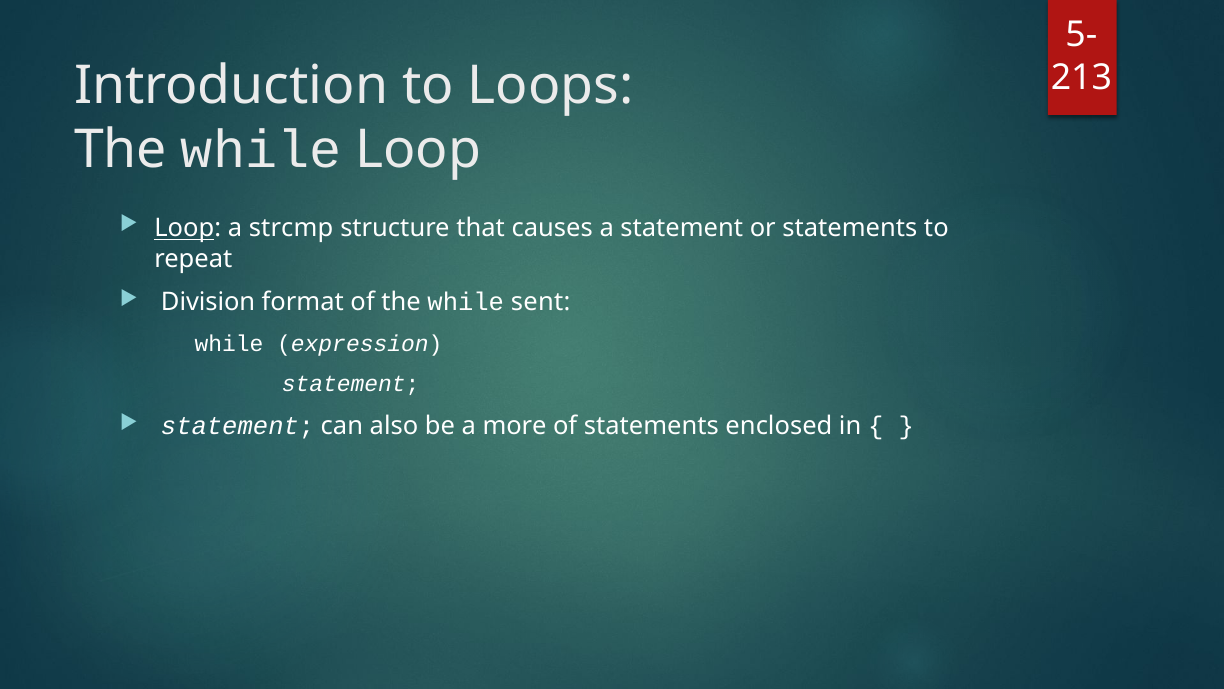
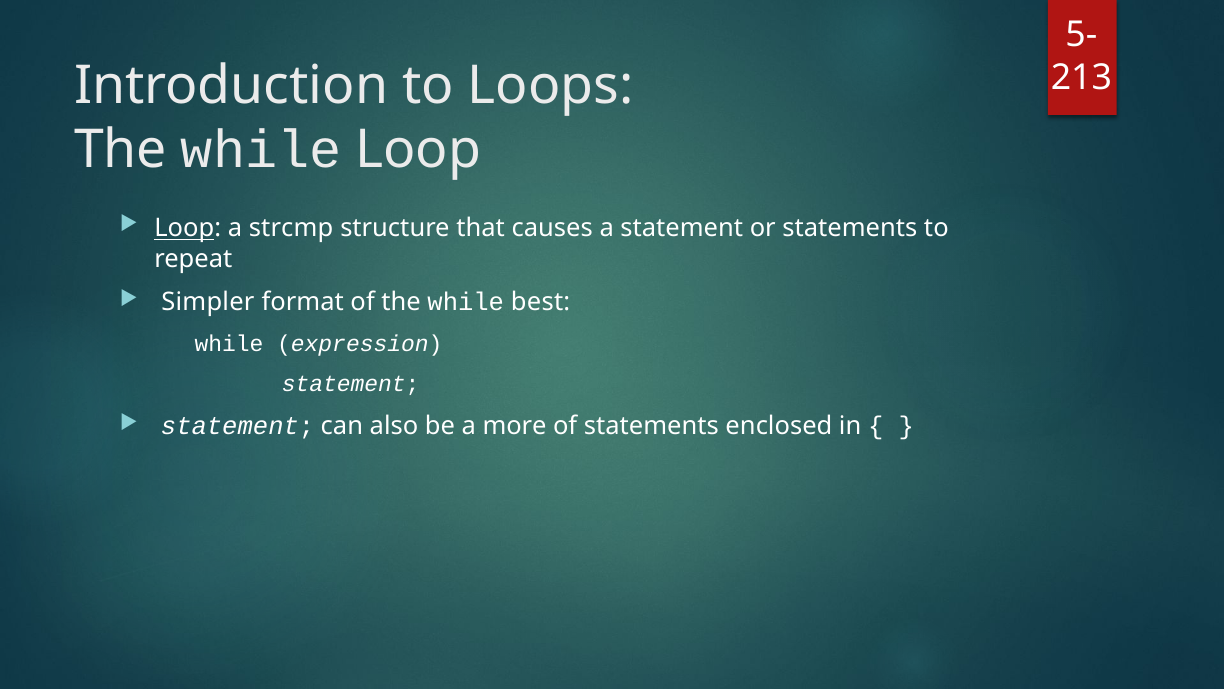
Division: Division -> Simpler
sent: sent -> best
